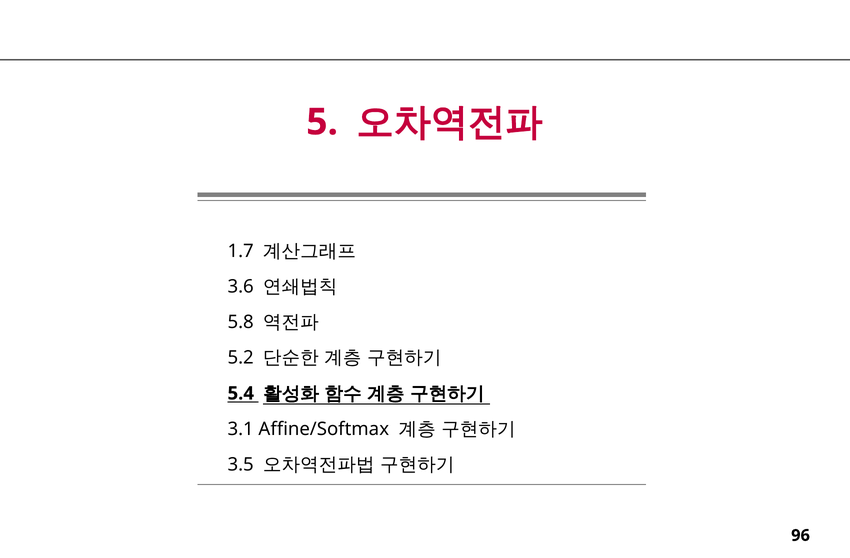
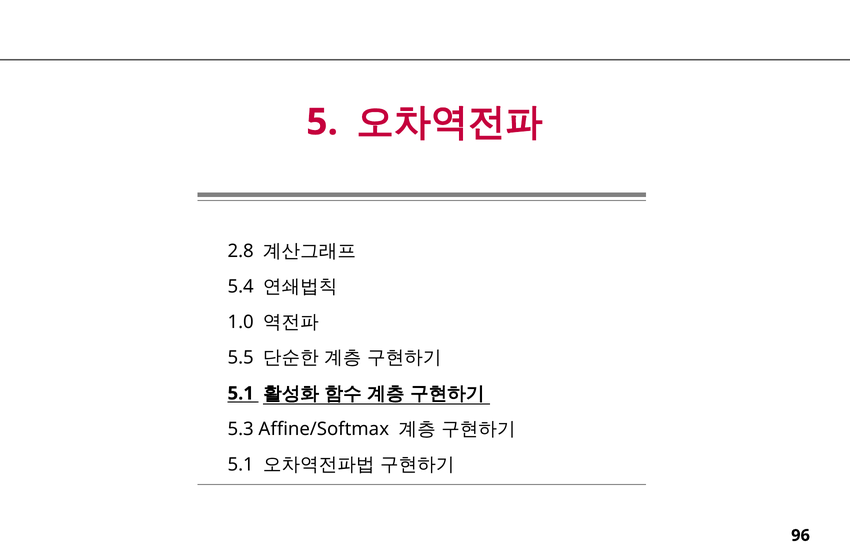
1.7: 1.7 -> 2.8
3.6: 3.6 -> 5.4
5.8: 5.8 -> 1.0
5.2: 5.2 -> 5.5
5.4 at (241, 394): 5.4 -> 5.1
3.1: 3.1 -> 5.3
3.5 at (241, 465): 3.5 -> 5.1
